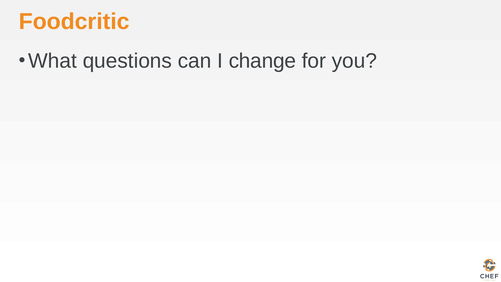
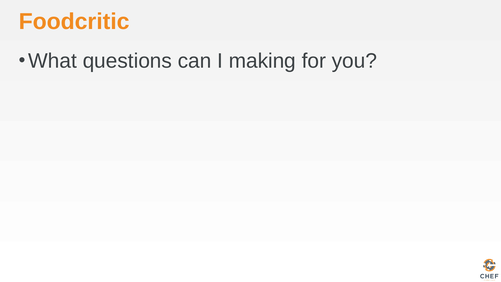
change: change -> making
